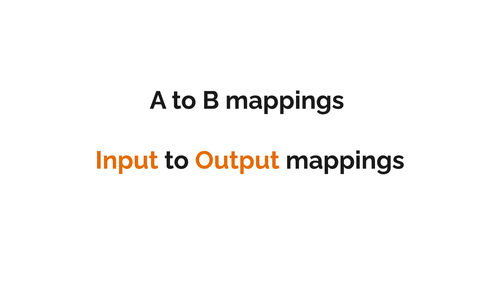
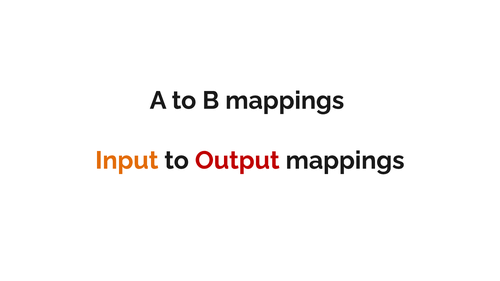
Output colour: orange -> red
